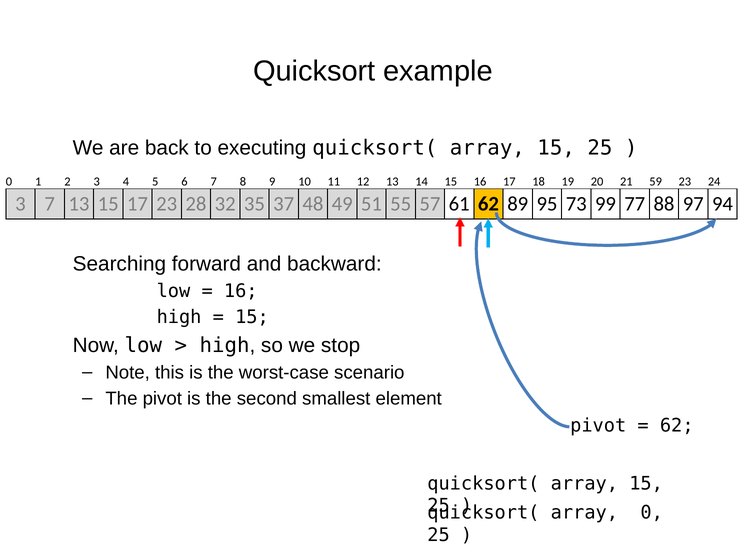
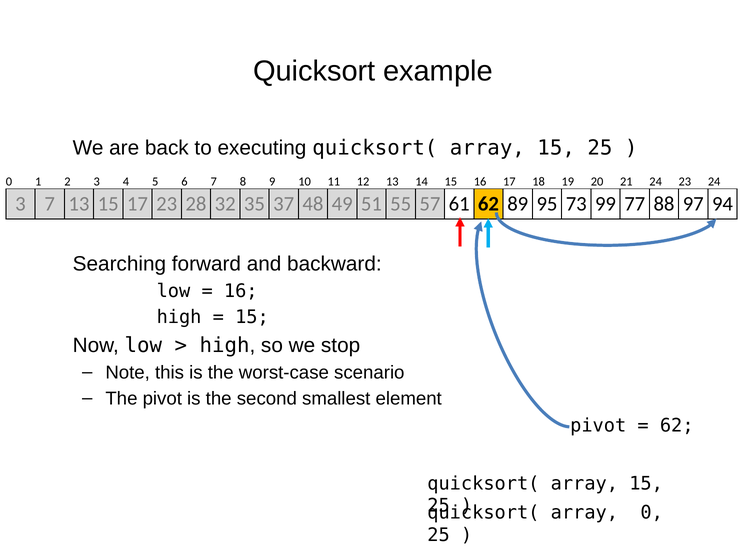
21 59: 59 -> 24
